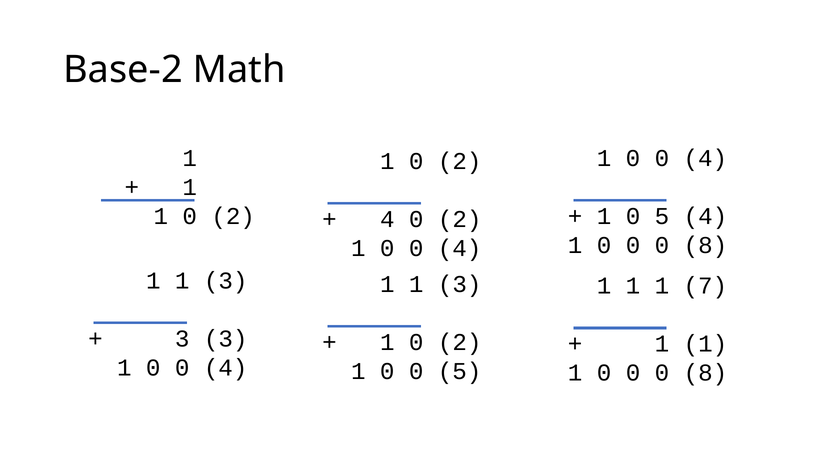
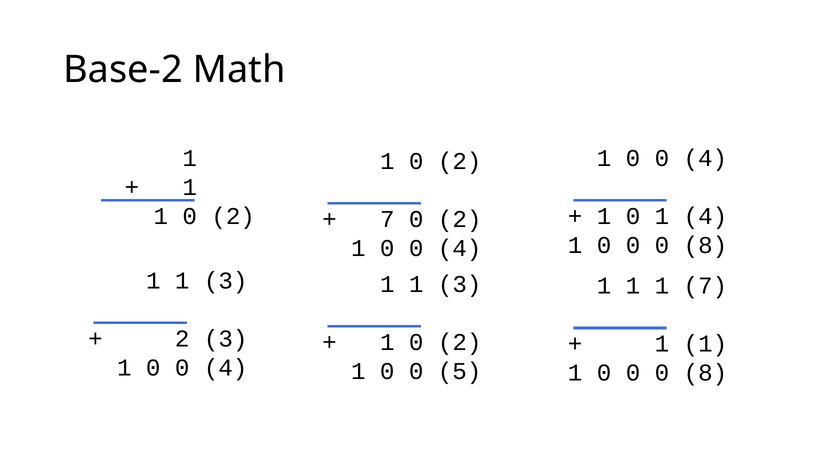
1 0 5: 5 -> 1
4 at (387, 219): 4 -> 7
3 at (182, 339): 3 -> 2
